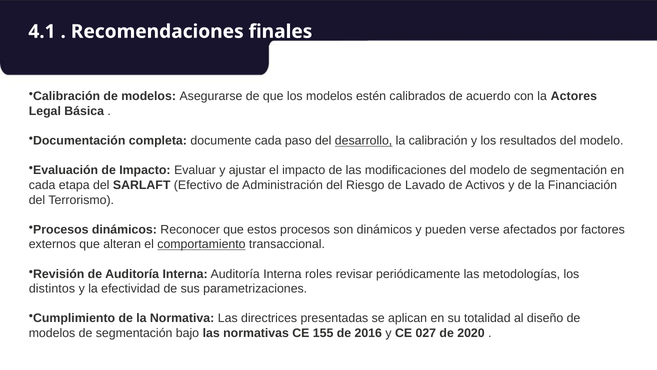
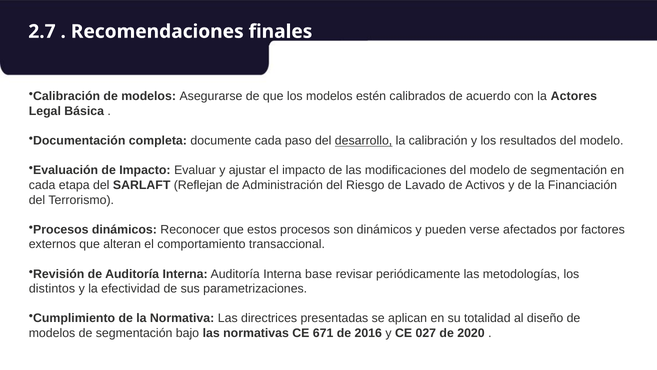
4.1: 4.1 -> 2.7
Efectivo: Efectivo -> Reflejan
comportamiento underline: present -> none
roles: roles -> base
155: 155 -> 671
